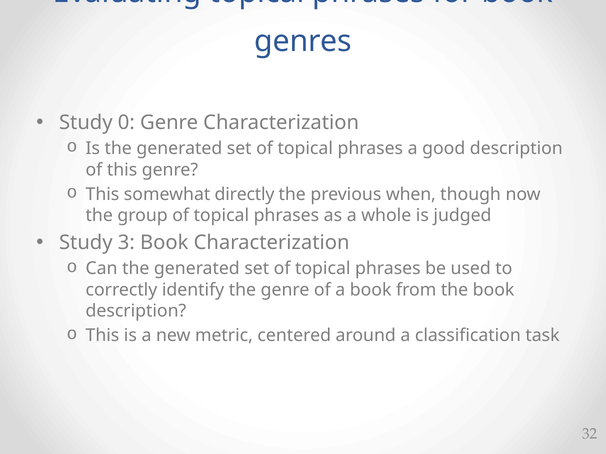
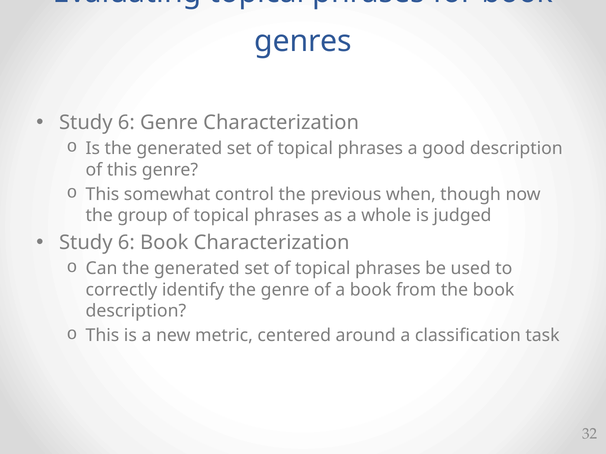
0 at (126, 123): 0 -> 6
directly: directly -> control
3 at (126, 243): 3 -> 6
